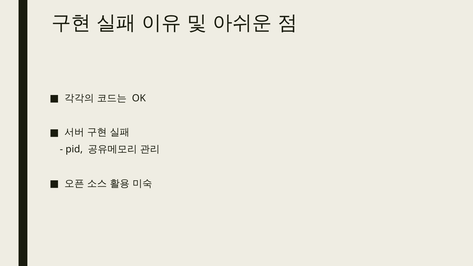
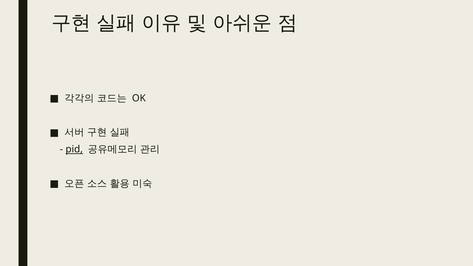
pid underline: none -> present
